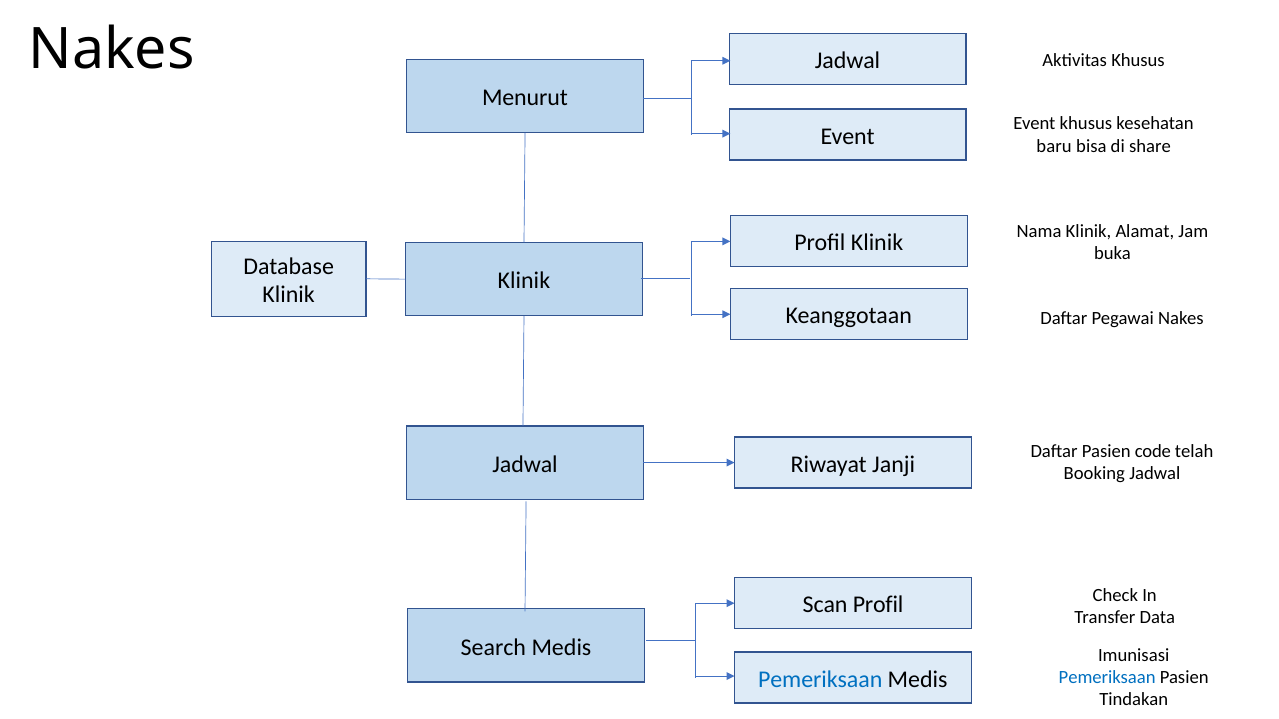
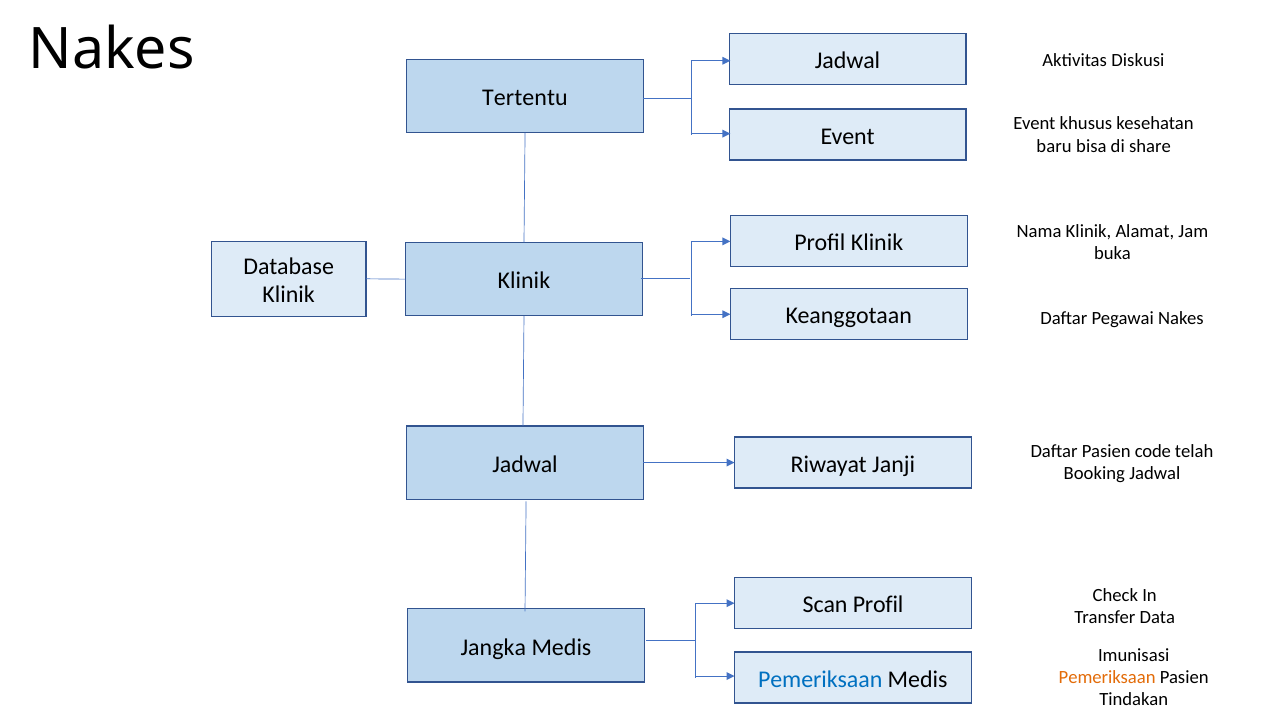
Aktivitas Khusus: Khusus -> Diskusi
Menurut: Menurut -> Tertentu
Search: Search -> Jangka
Pemeriksaan at (1107, 678) colour: blue -> orange
